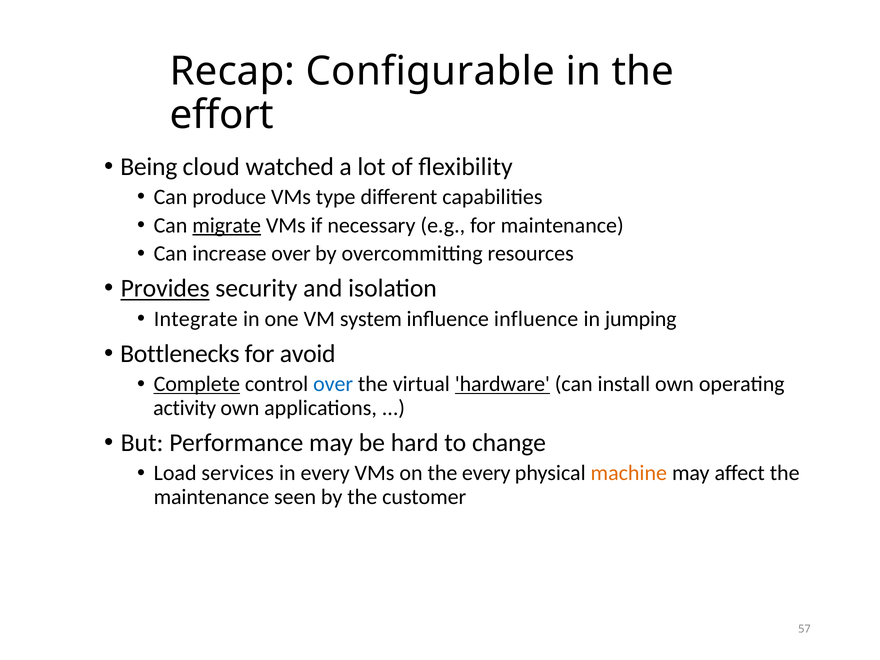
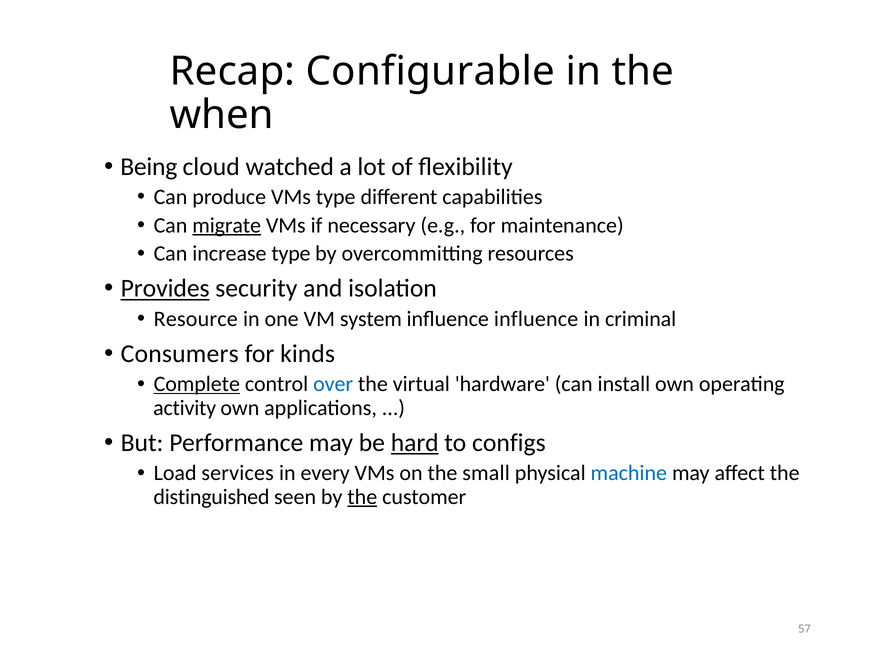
effort: effort -> when
increase over: over -> type
Integrate: Integrate -> Resource
jumping: jumping -> criminal
Bottlenecks: Bottlenecks -> Consumers
avoid: avoid -> kinds
hardware underline: present -> none
hard underline: none -> present
change: change -> configs
the every: every -> small
machine colour: orange -> blue
maintenance at (211, 497): maintenance -> distinguished
the at (362, 497) underline: none -> present
